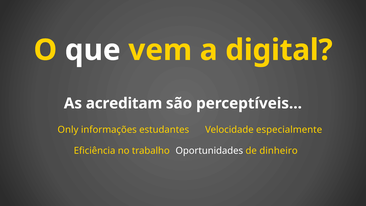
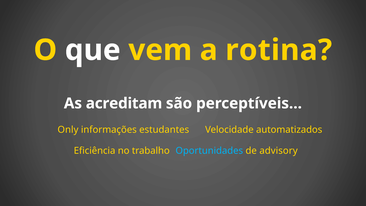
digital: digital -> rotina
especialmente: especialmente -> automatizados
Oportunidades colour: white -> light blue
dinheiro: dinheiro -> advisory
